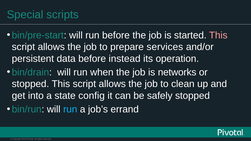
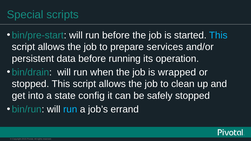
This at (218, 35) colour: pink -> light blue
instead: instead -> running
networks: networks -> wrapped
